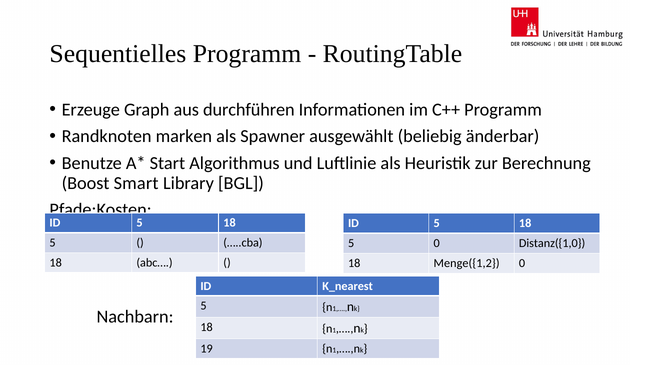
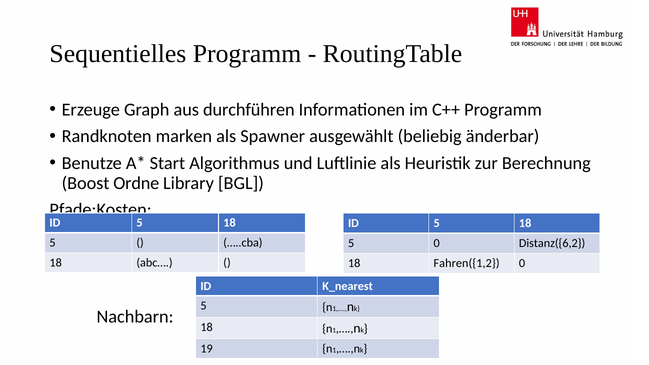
Smart: Smart -> Ordne
Distanz({1,0: Distanz({1,0 -> Distanz({6,2
Menge({1,2: Menge({1,2 -> Fahren({1,2
